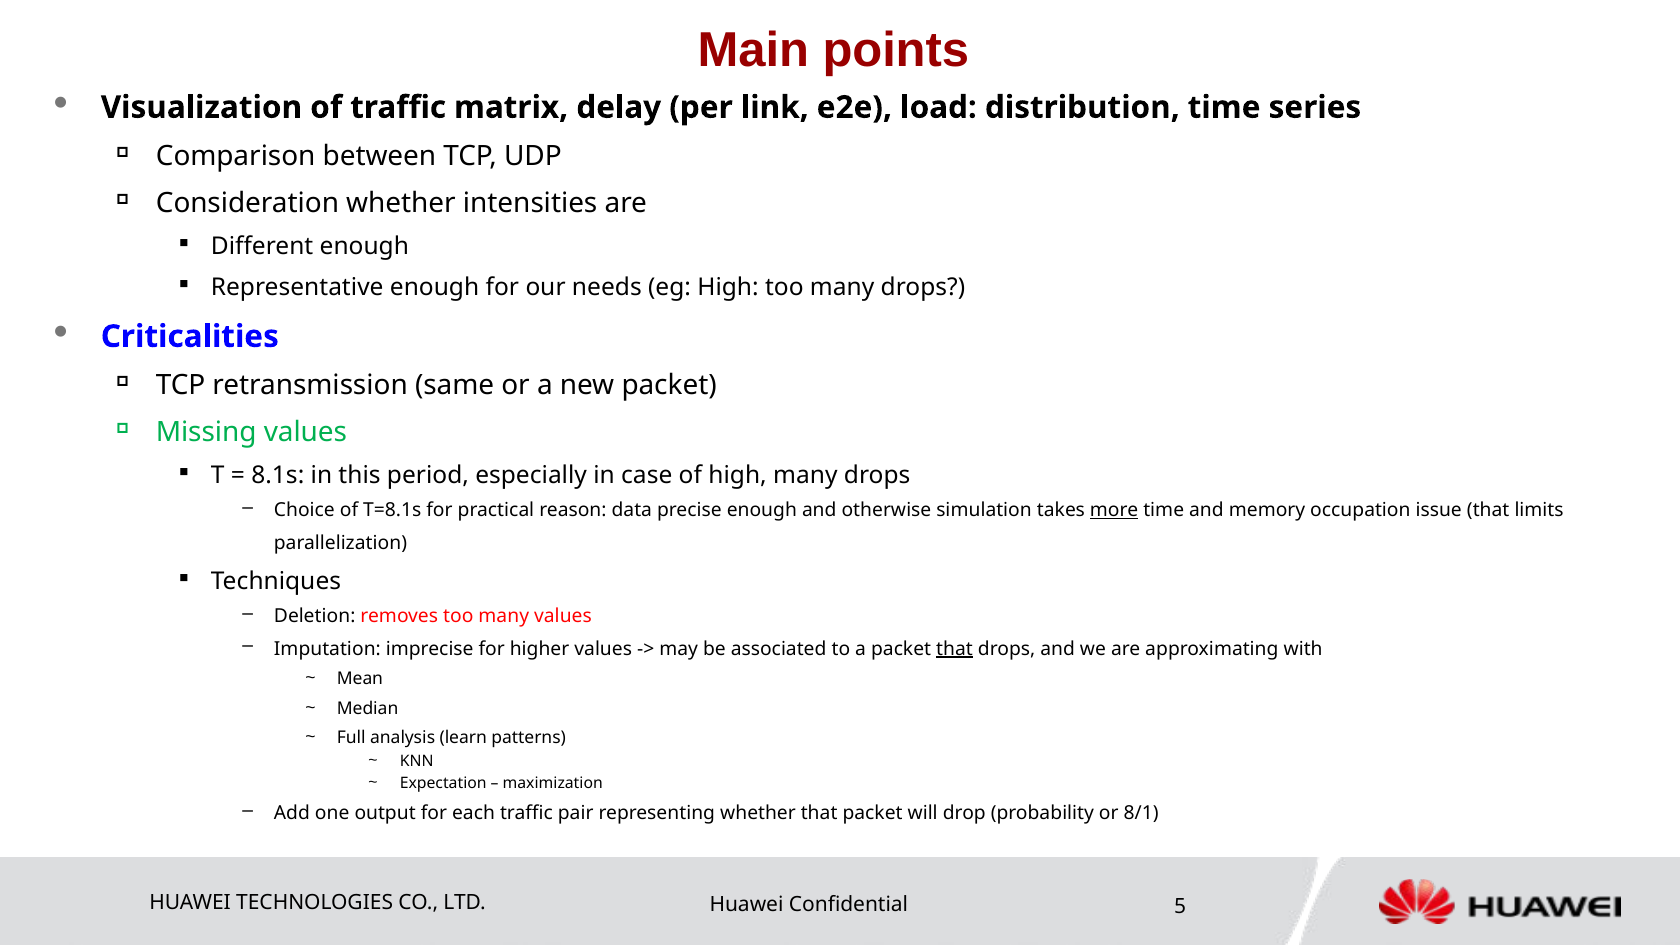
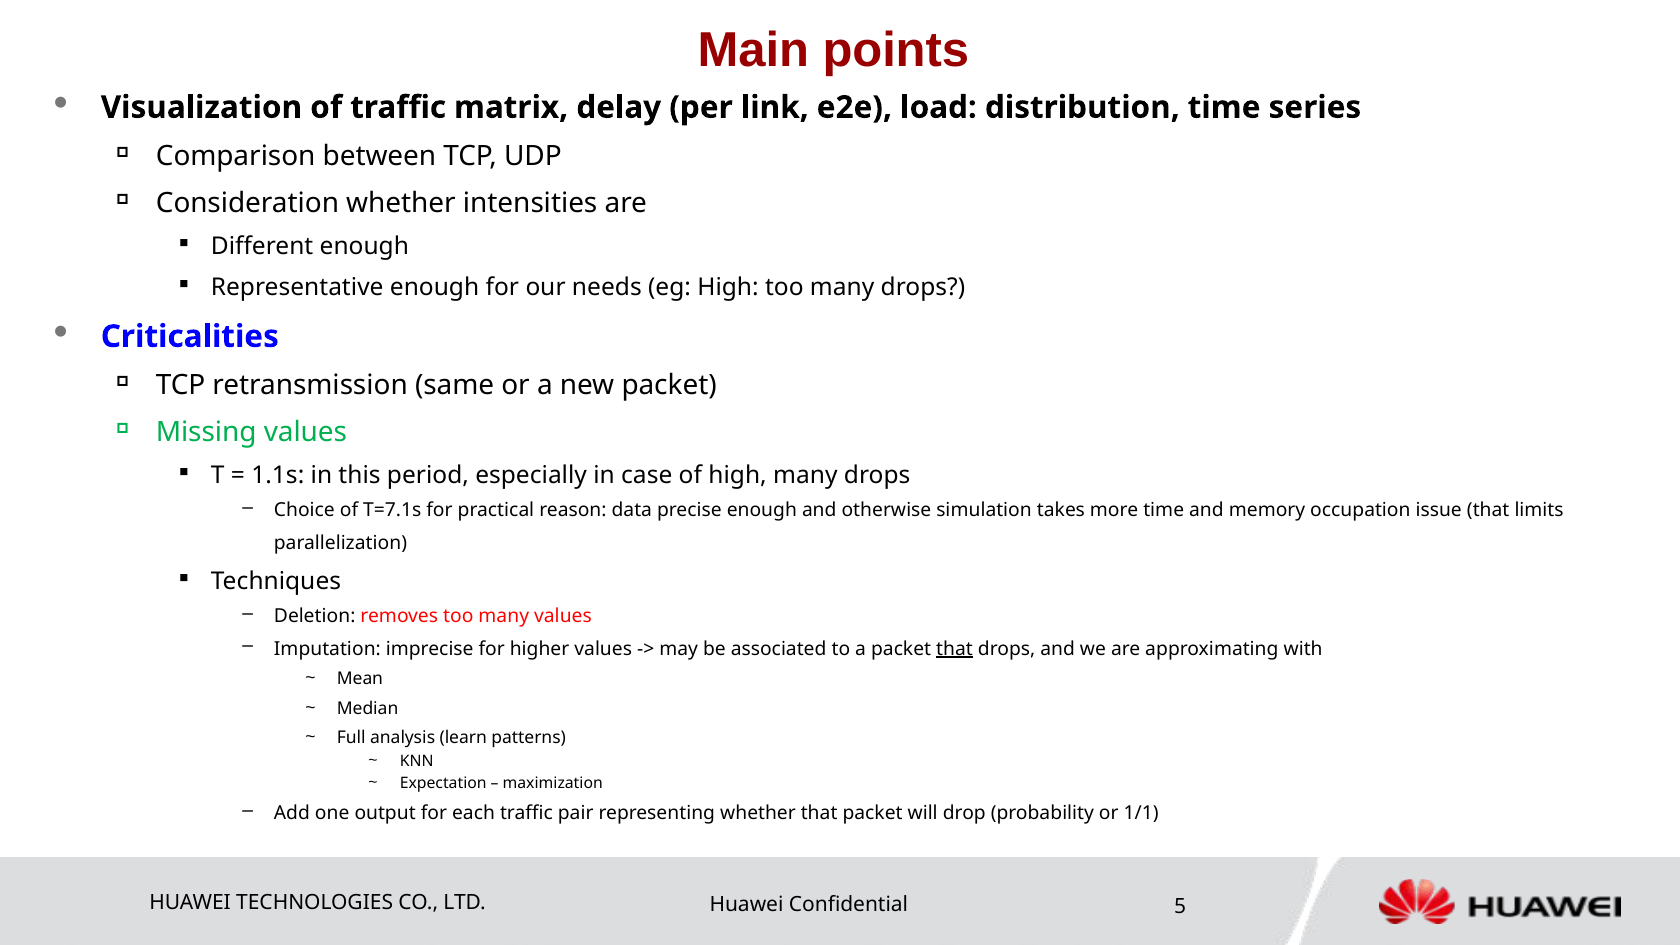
8.1s: 8.1s -> 1.1s
T=8.1s: T=8.1s -> T=7.1s
more underline: present -> none
8/1: 8/1 -> 1/1
